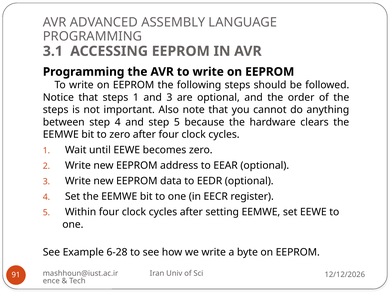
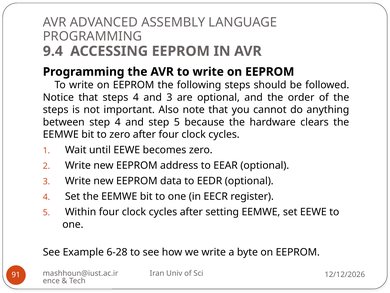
3.1: 3.1 -> 9.4
steps 1: 1 -> 4
